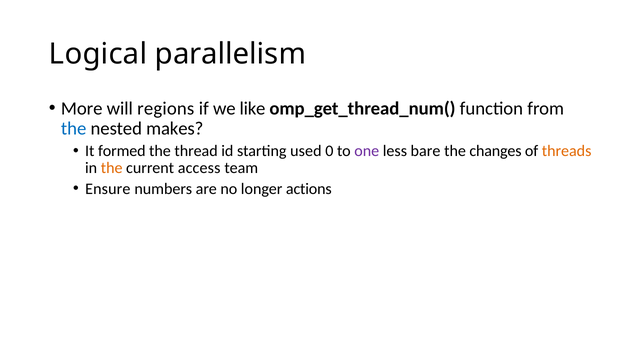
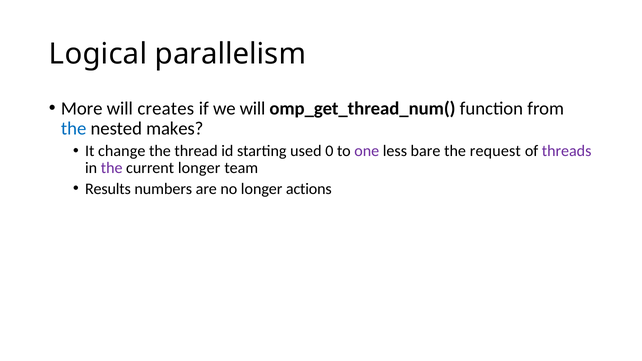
regions: regions -> creates
we like: like -> will
formed: formed -> change
changes: changes -> request
threads colour: orange -> purple
the at (112, 168) colour: orange -> purple
current access: access -> longer
Ensure: Ensure -> Results
